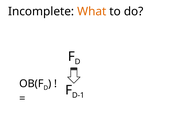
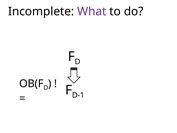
What colour: orange -> purple
